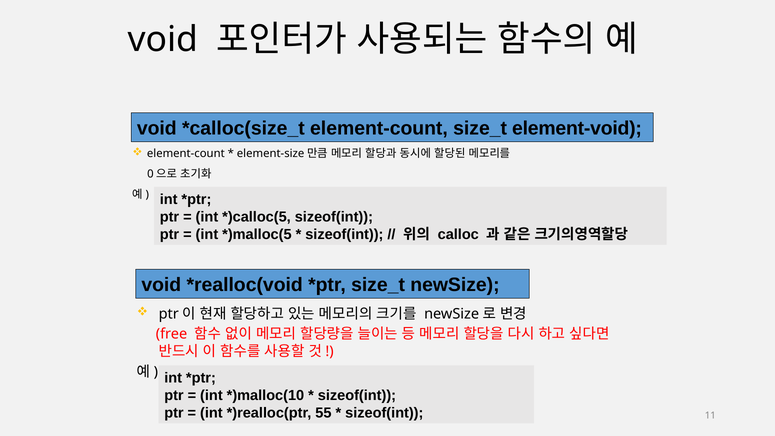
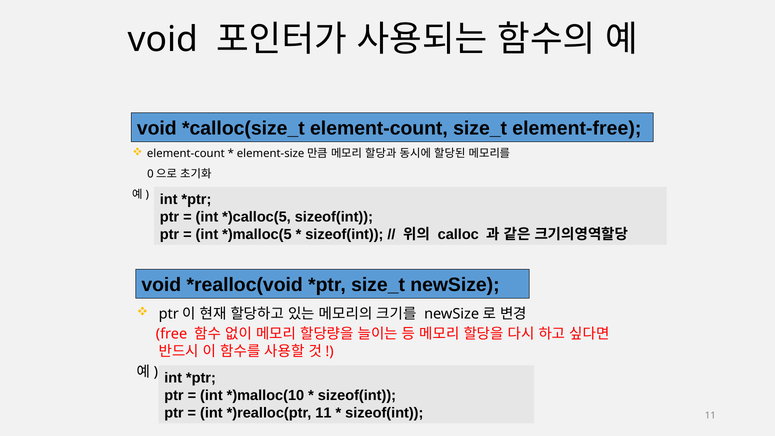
element-void: element-void -> element-free
55 at (323, 413): 55 -> 11
